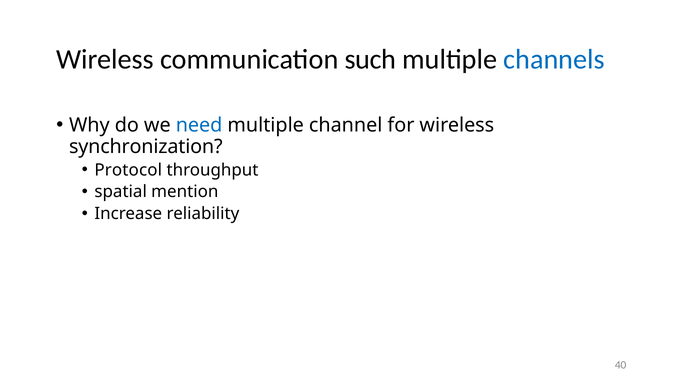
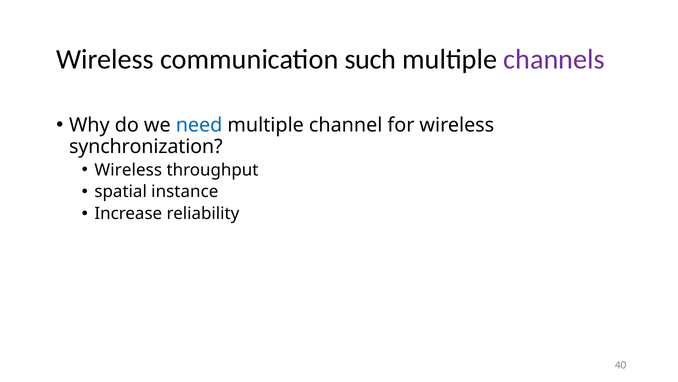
channels colour: blue -> purple
Protocol at (128, 170): Protocol -> Wireless
mention: mention -> instance
